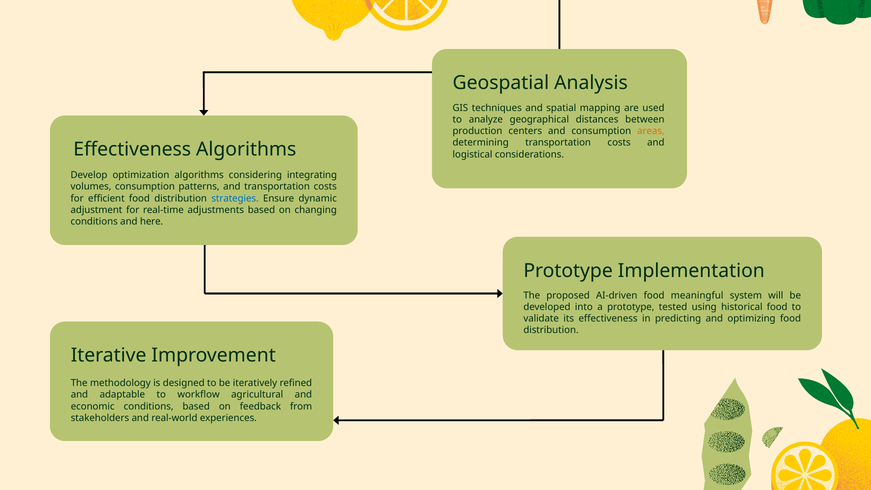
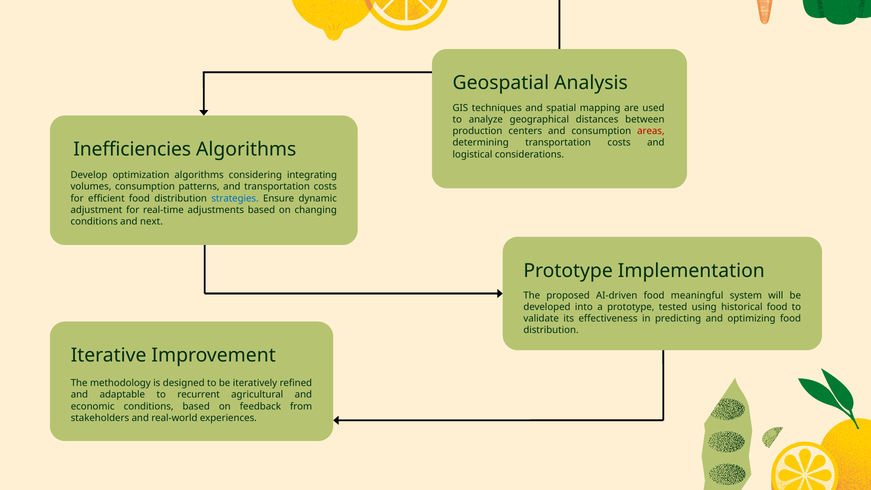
areas colour: orange -> red
Effectiveness at (132, 149): Effectiveness -> Inefficiencies
here: here -> next
workflow: workflow -> recurrent
